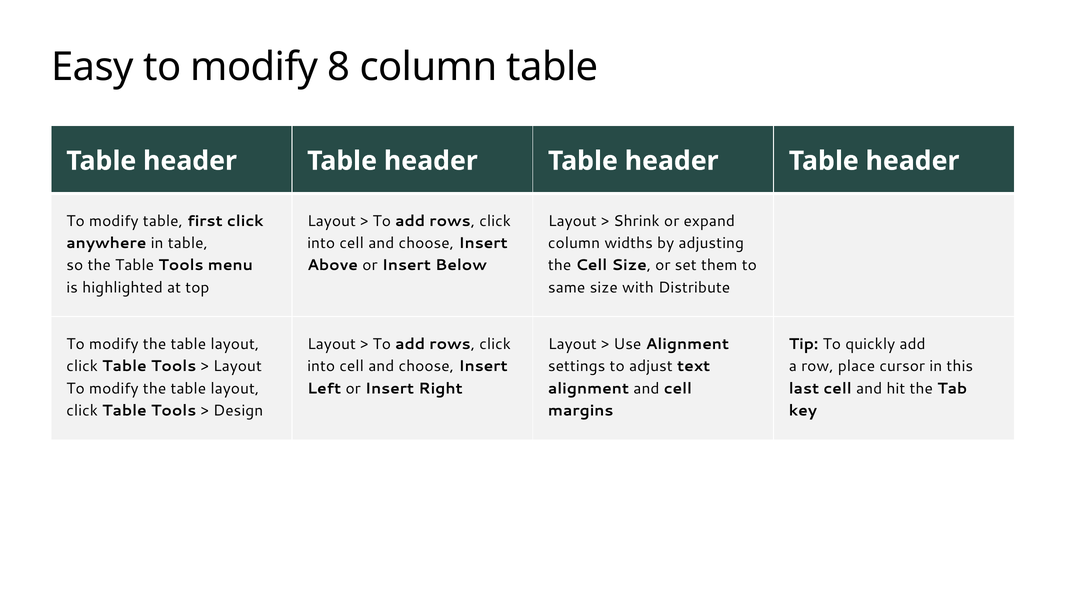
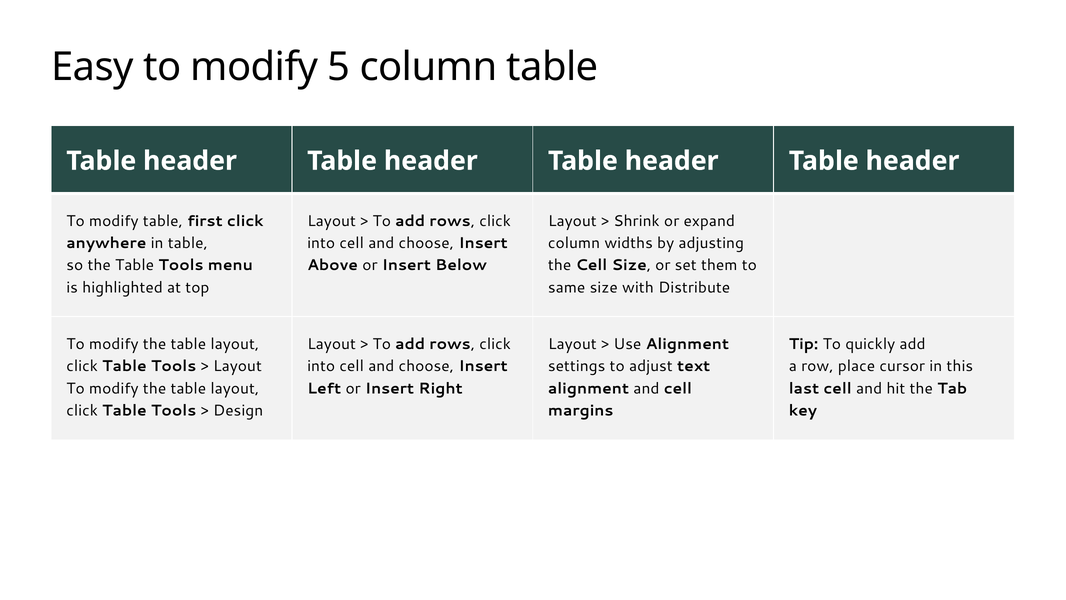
8: 8 -> 5
